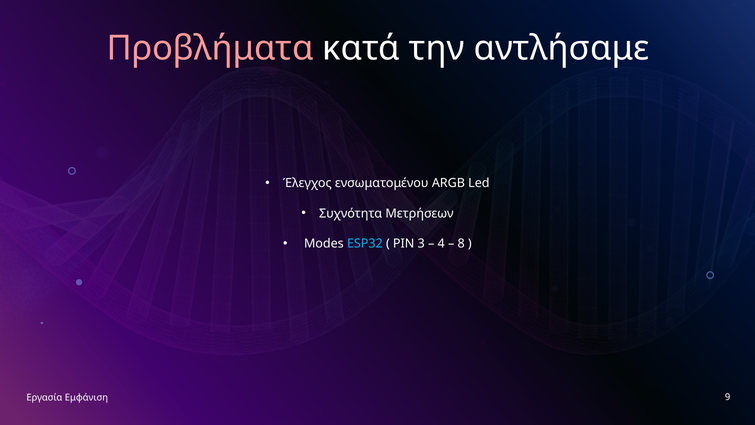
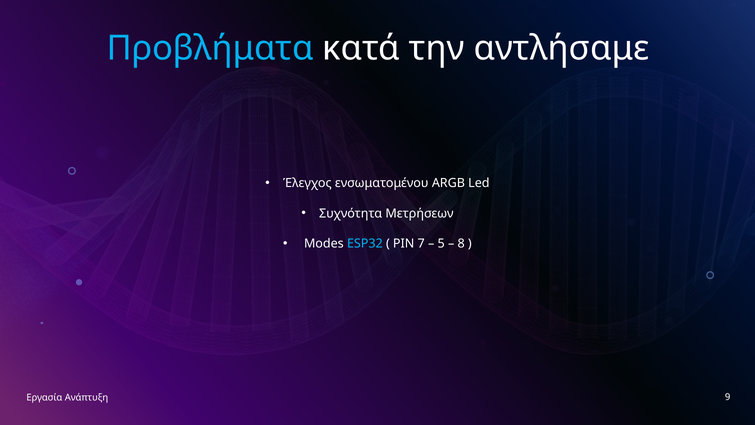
Προβλήματα colour: pink -> light blue
3: 3 -> 7
4: 4 -> 5
Εμφάνιση: Εμφάνιση -> Ανάπτυξη
